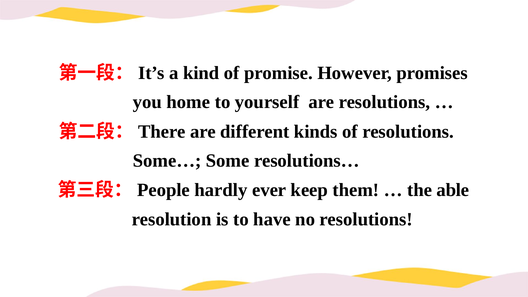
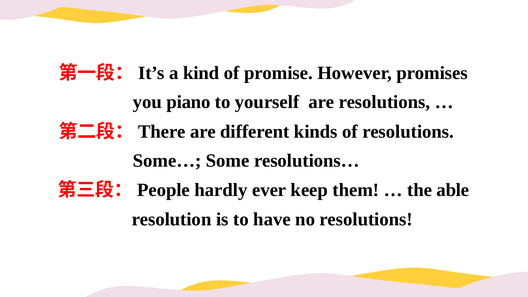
home: home -> piano
